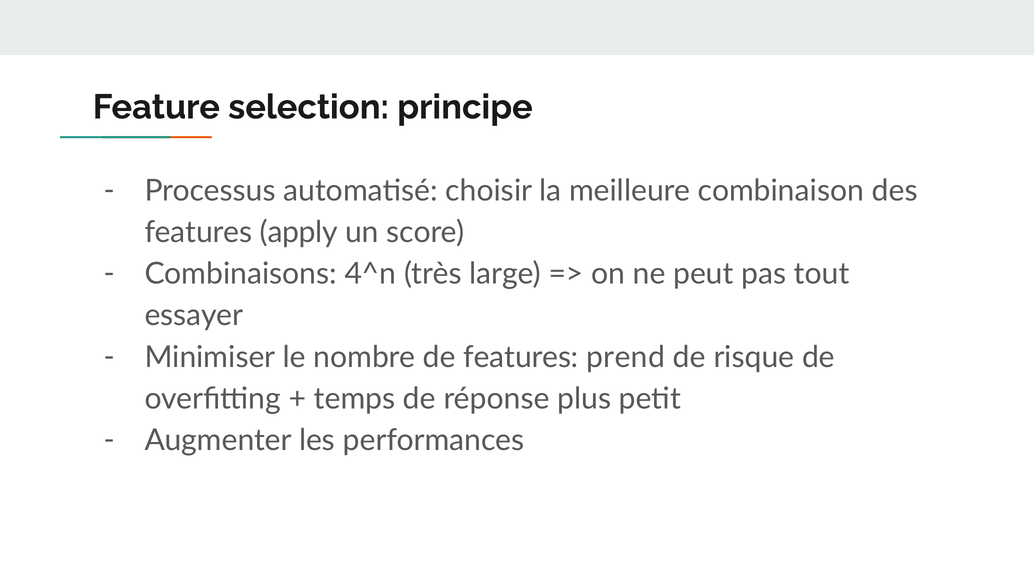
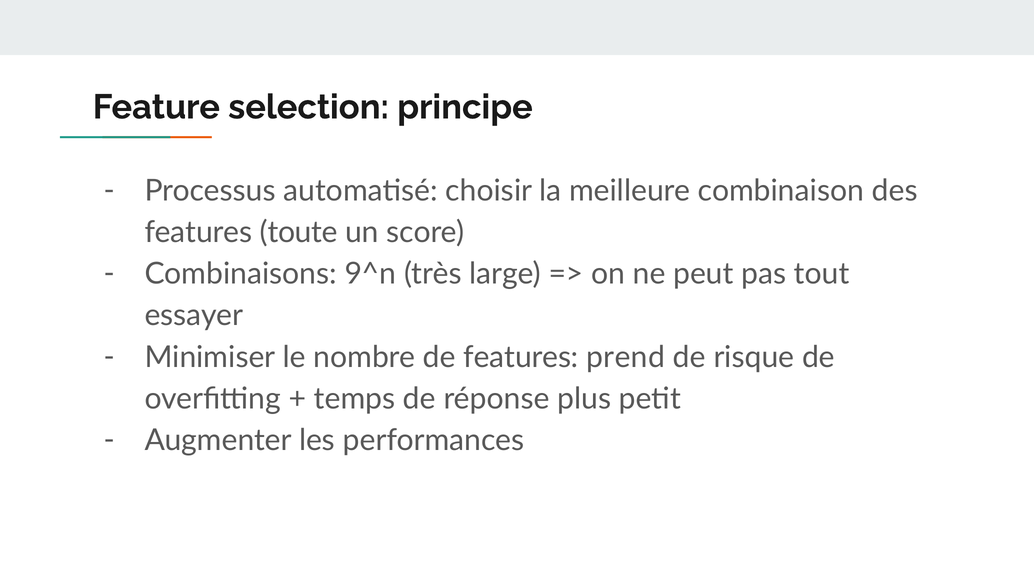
apply: apply -> toute
4^n: 4^n -> 9^n
